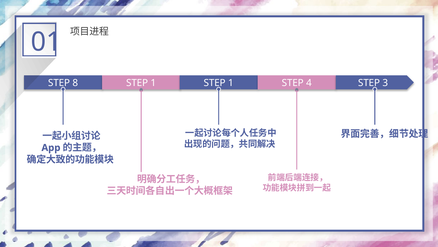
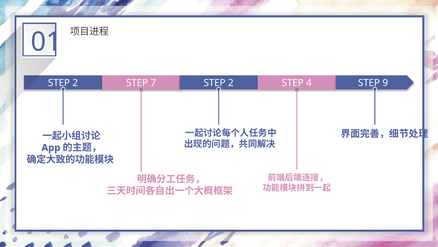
8 at (75, 83): 8 -> 2
1 at (153, 83): 1 -> 7
1 at (231, 83): 1 -> 2
3: 3 -> 9
